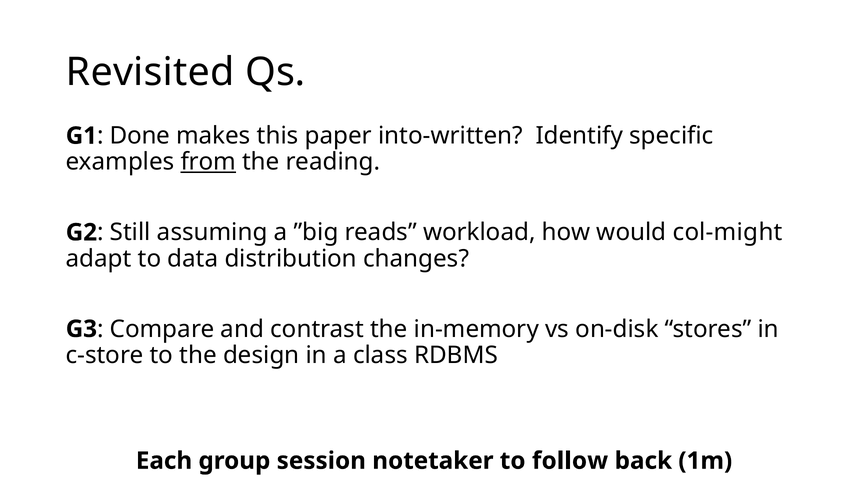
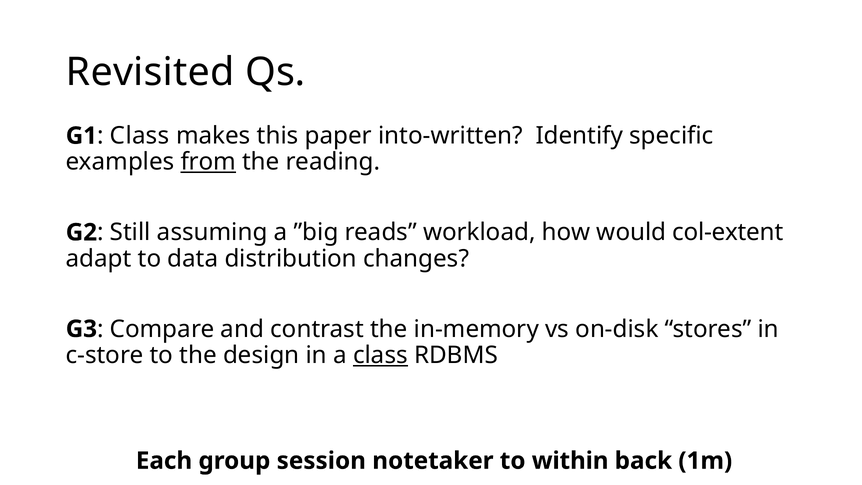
Done at (140, 136): Done -> Class
col-might: col-might -> col-extent
class at (380, 355) underline: none -> present
follow: follow -> within
